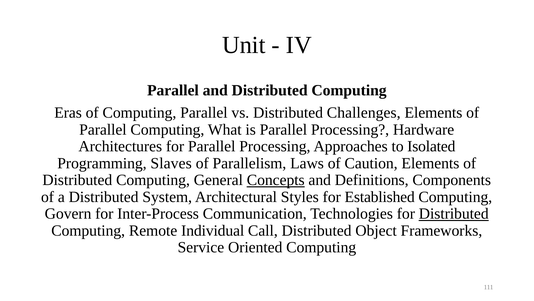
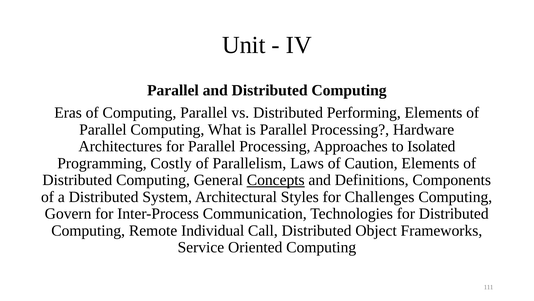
Challenges: Challenges -> Performing
Slaves: Slaves -> Costly
Established: Established -> Challenges
Distributed at (454, 213) underline: present -> none
